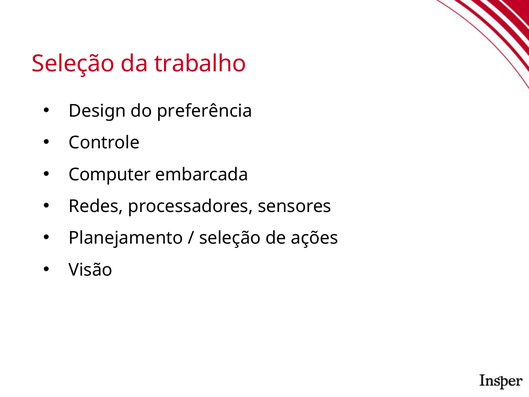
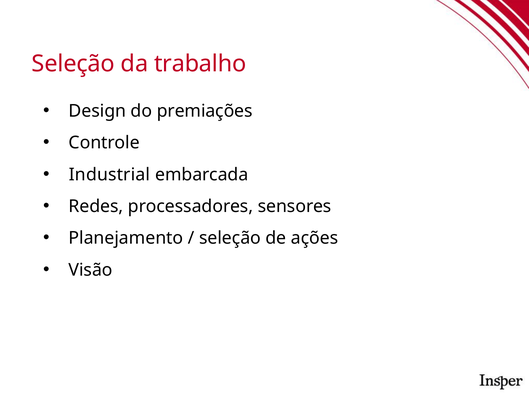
preferência: preferência -> premiações
Computer: Computer -> Industrial
